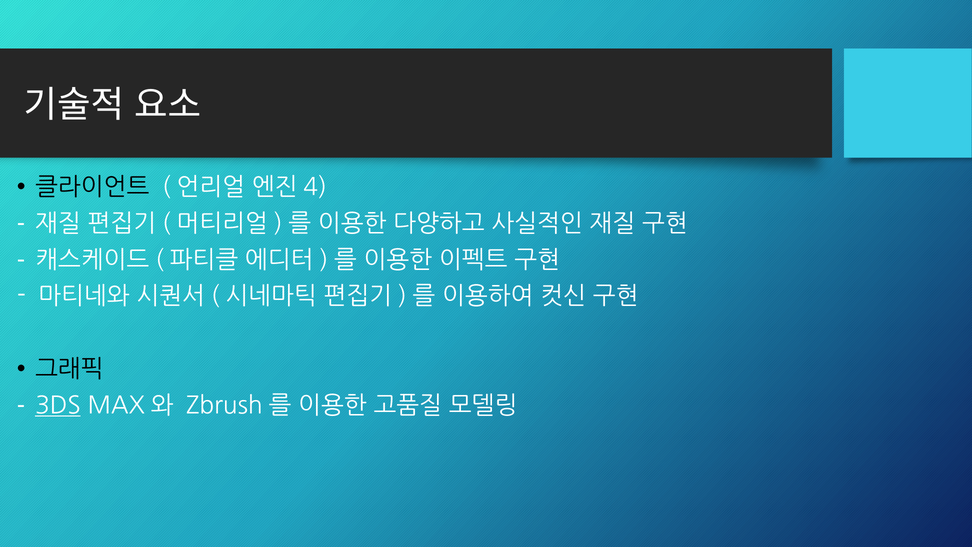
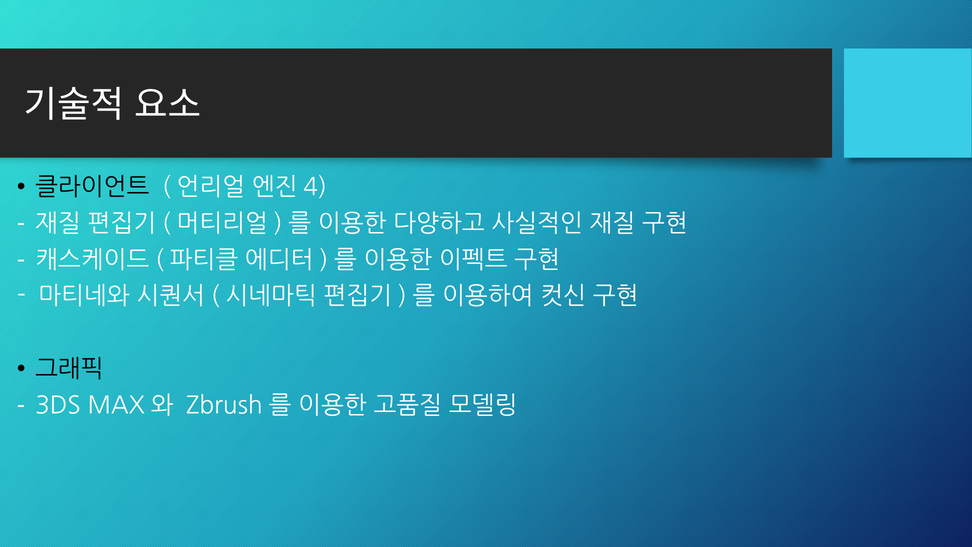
3DS underline: present -> none
